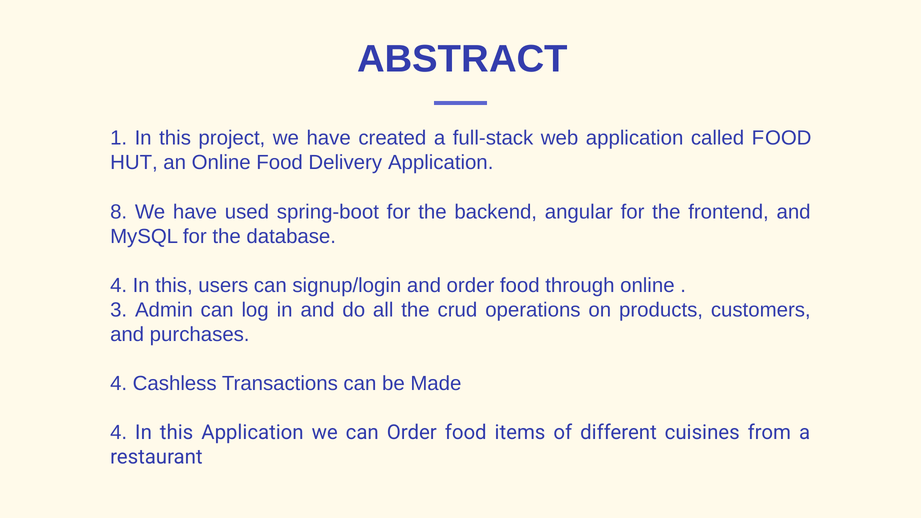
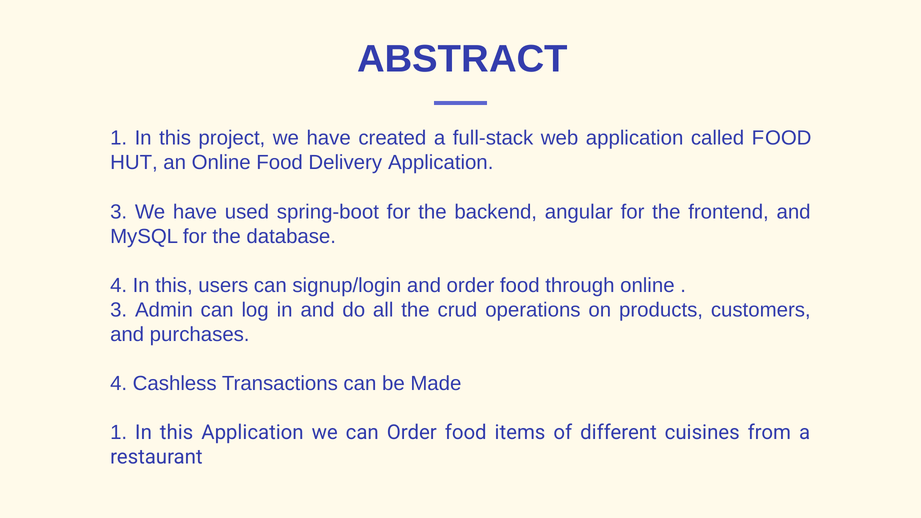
2 8: 8 -> 3
4 at (119, 433): 4 -> 1
